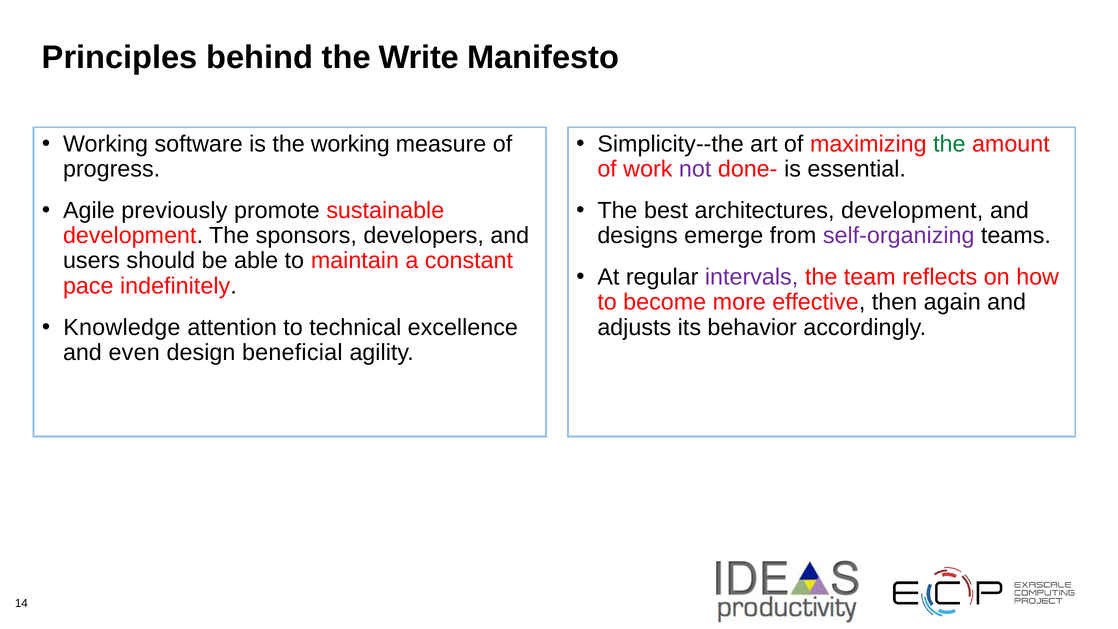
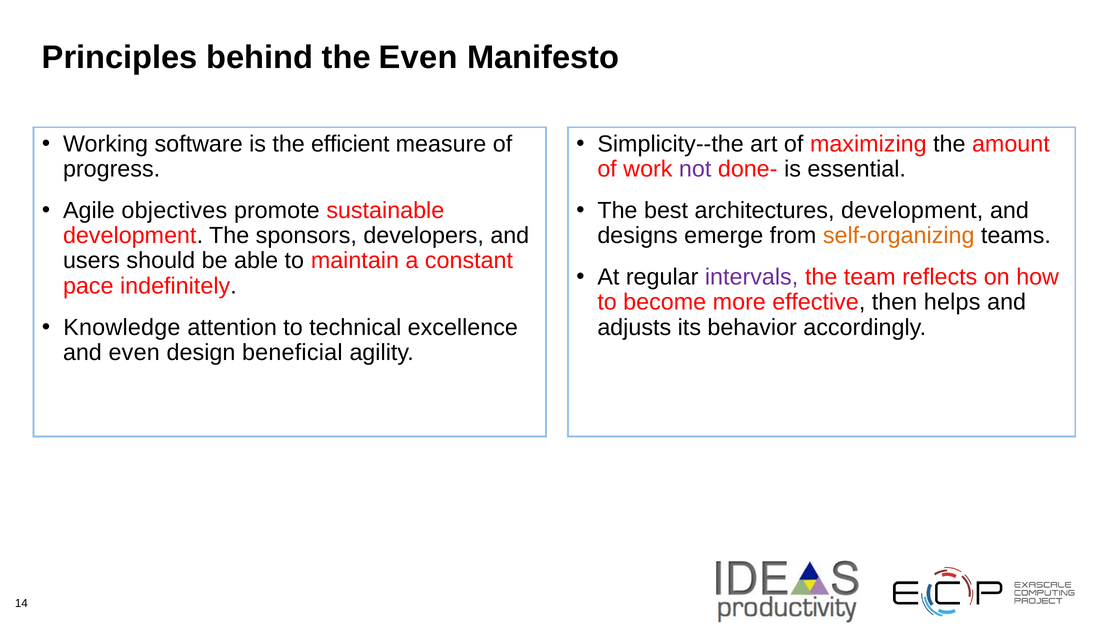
the Write: Write -> Even
the working: working -> efficient
the at (949, 144) colour: green -> black
previously: previously -> objectives
self-organizing colour: purple -> orange
again: again -> helps
